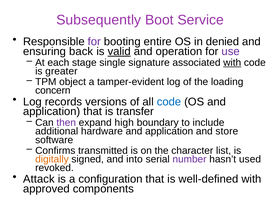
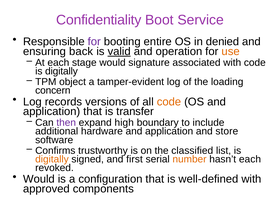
Subsequently: Subsequently -> Confidentiality
use colour: purple -> orange
stage single: single -> would
with at (232, 63) underline: present -> none
greater at (61, 71): greater -> digitally
code at (169, 102) colour: blue -> orange
transmitted: transmitted -> trustworthy
character: character -> classified
into: into -> first
number colour: purple -> orange
hasn’t used: used -> each
Attack at (39, 180): Attack -> Would
